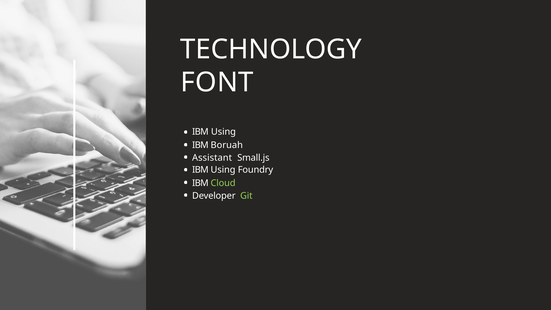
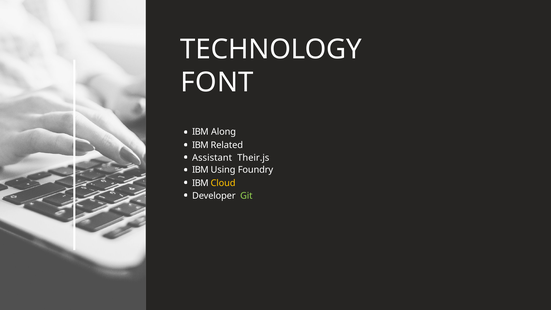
Using at (223, 132): Using -> Along
Boruah: Boruah -> Related
Small.js: Small.js -> Their.js
Cloud colour: light green -> yellow
